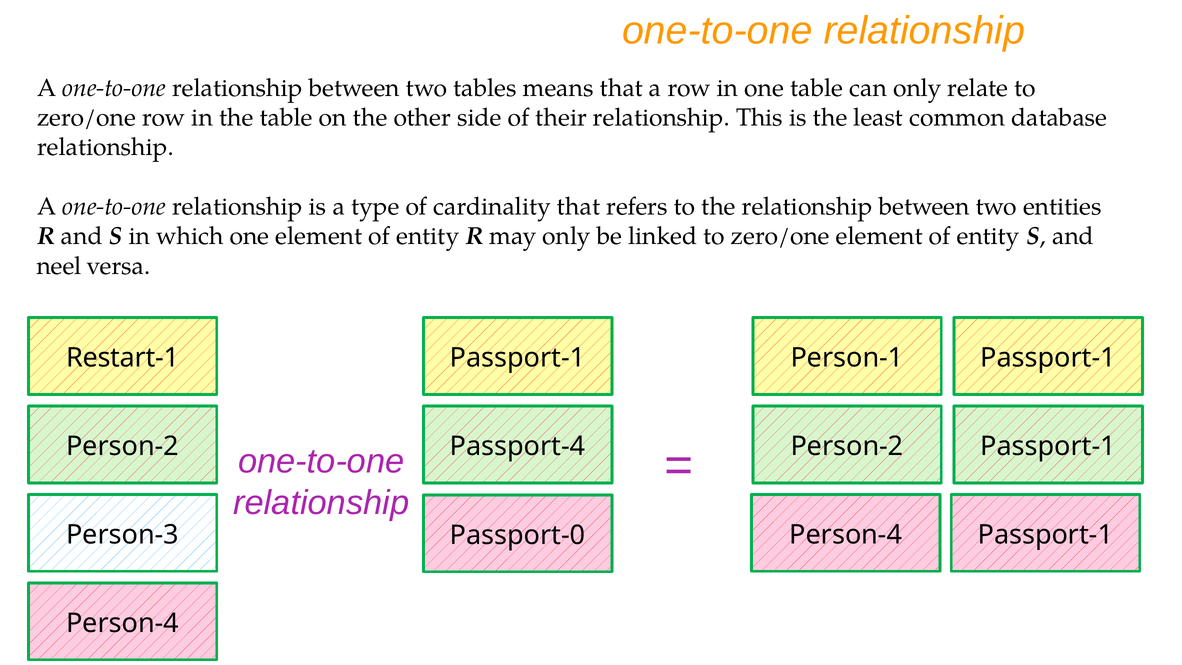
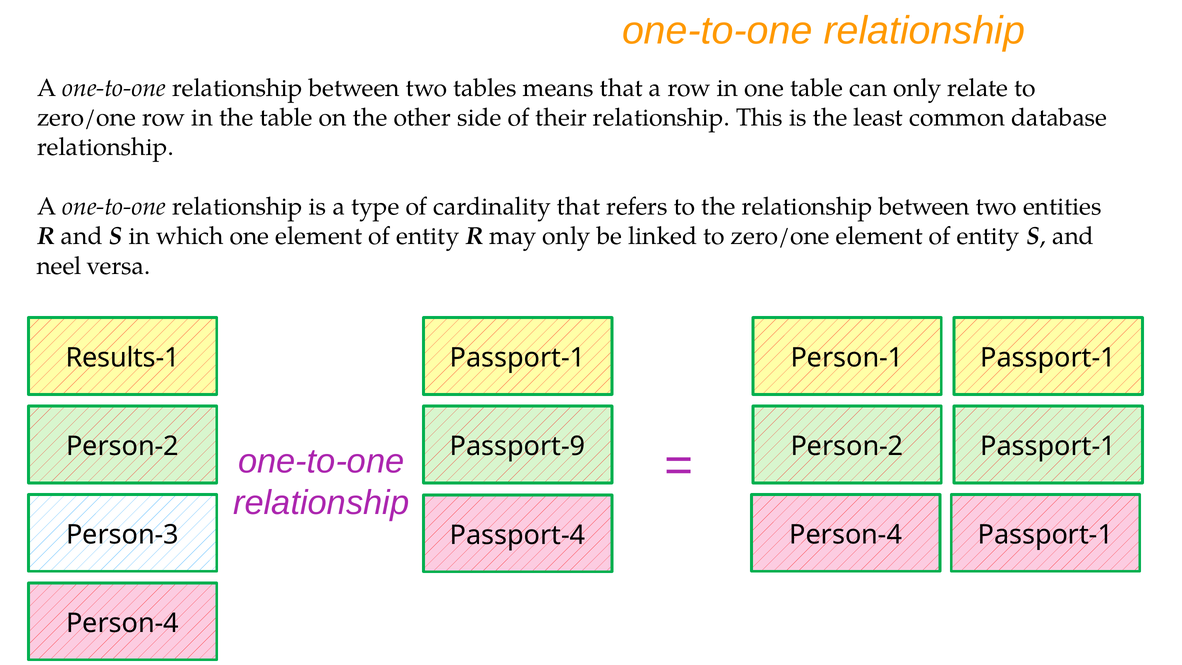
Restart-1: Restart-1 -> Results-1
Passport-4: Passport-4 -> Passport-9
Passport-0: Passport-0 -> Passport-4
